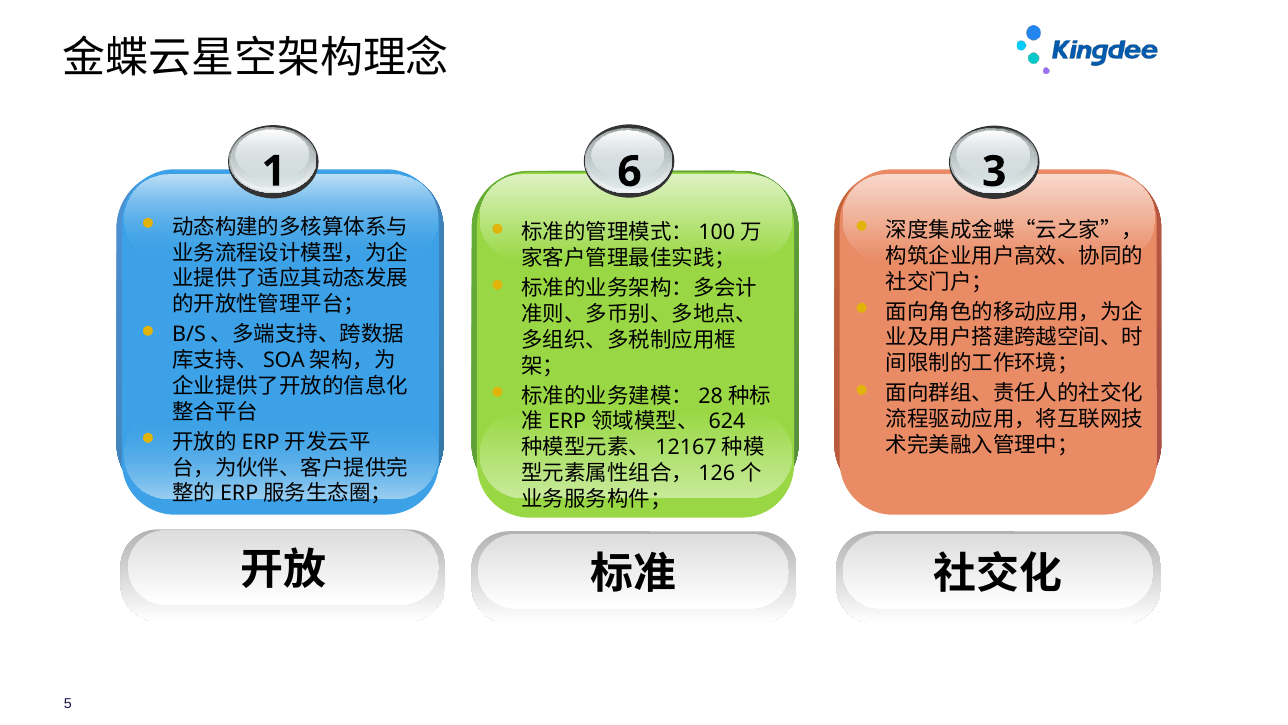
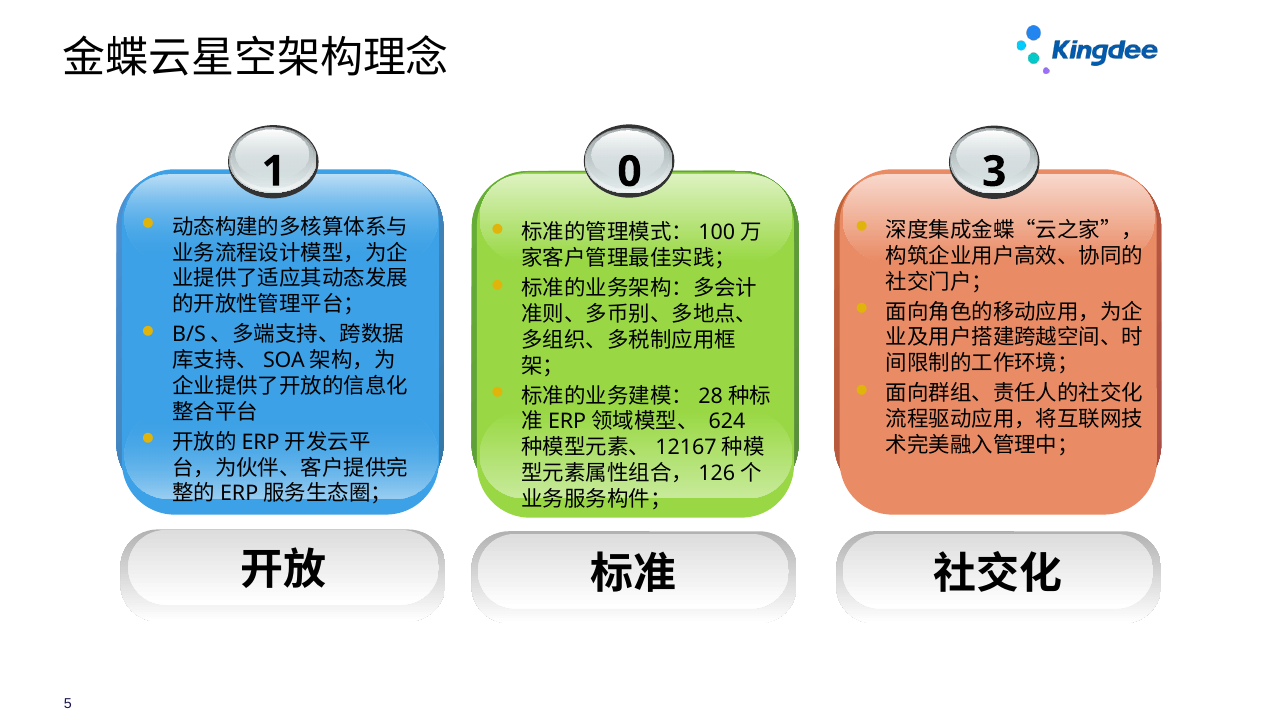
6: 6 -> 0
